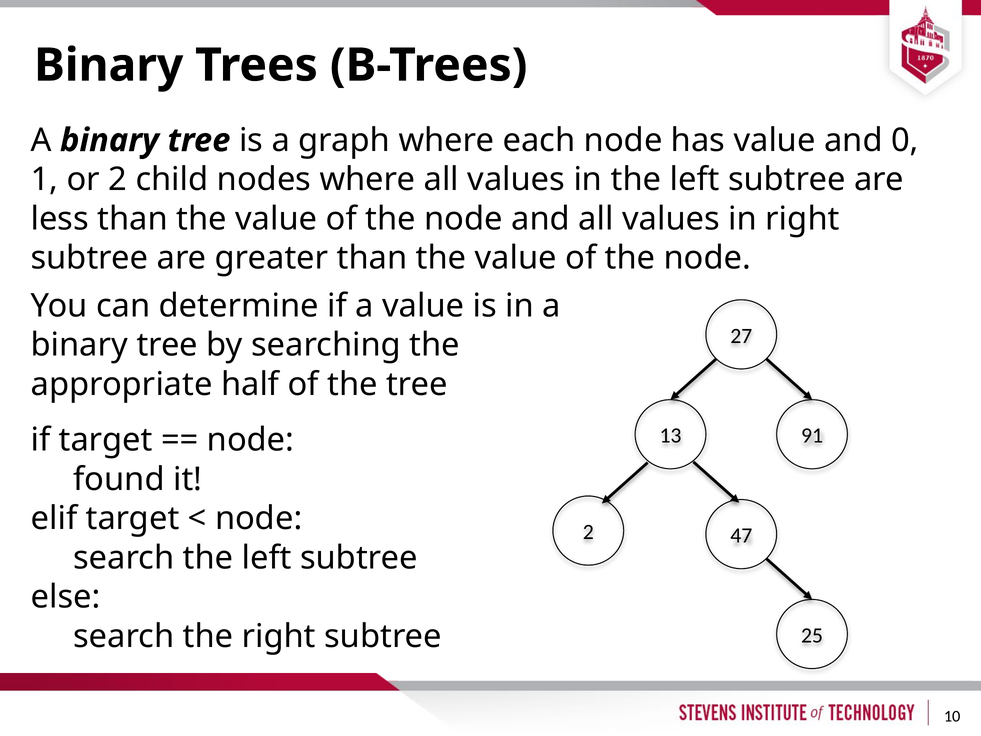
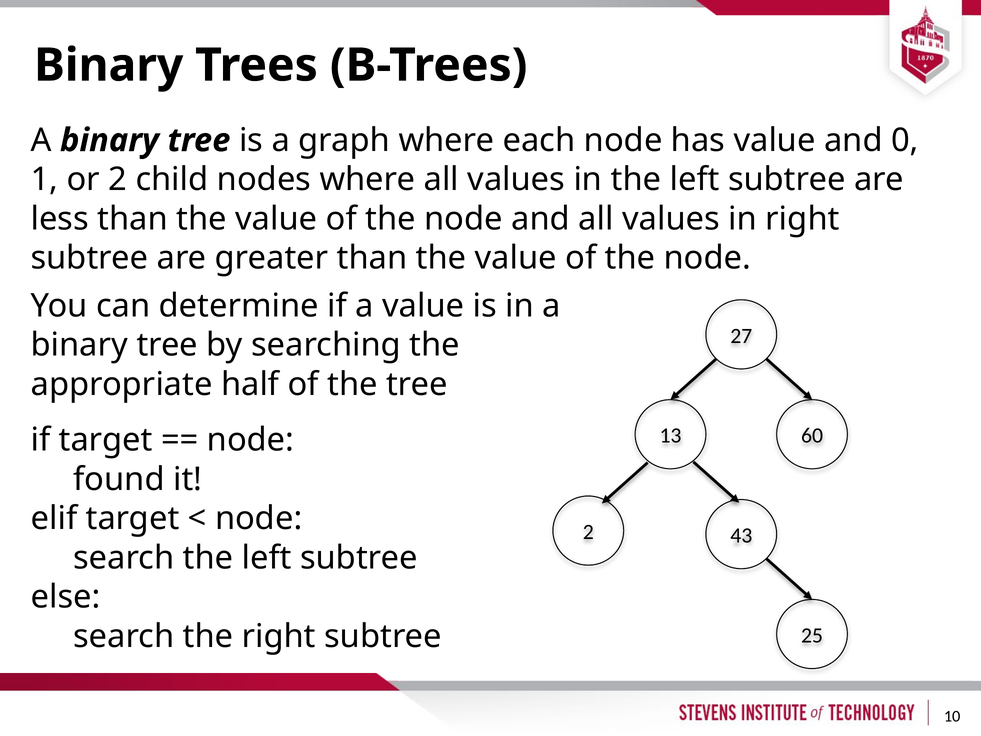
91: 91 -> 60
47: 47 -> 43
